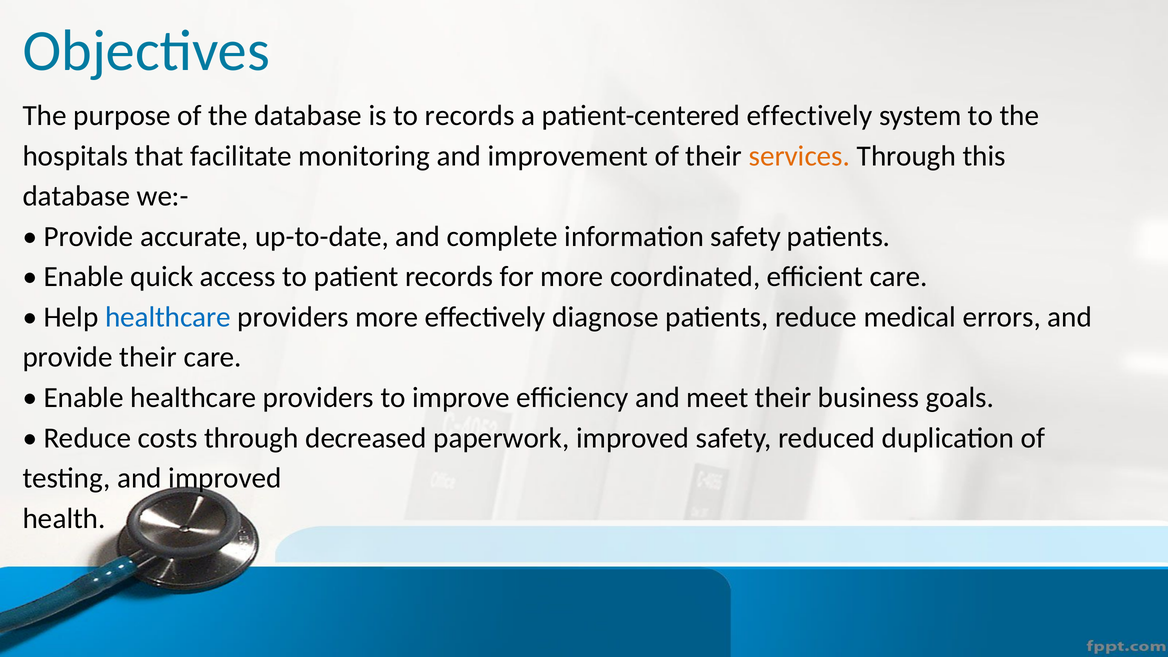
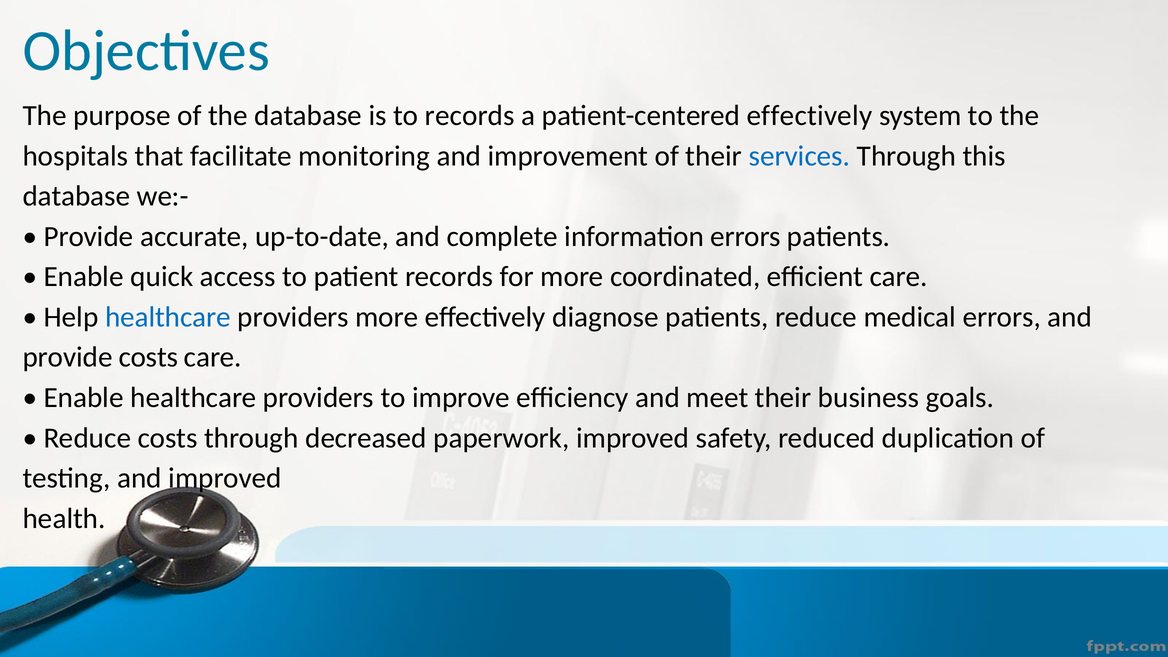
services colour: orange -> blue
information safety: safety -> errors
provide their: their -> costs
